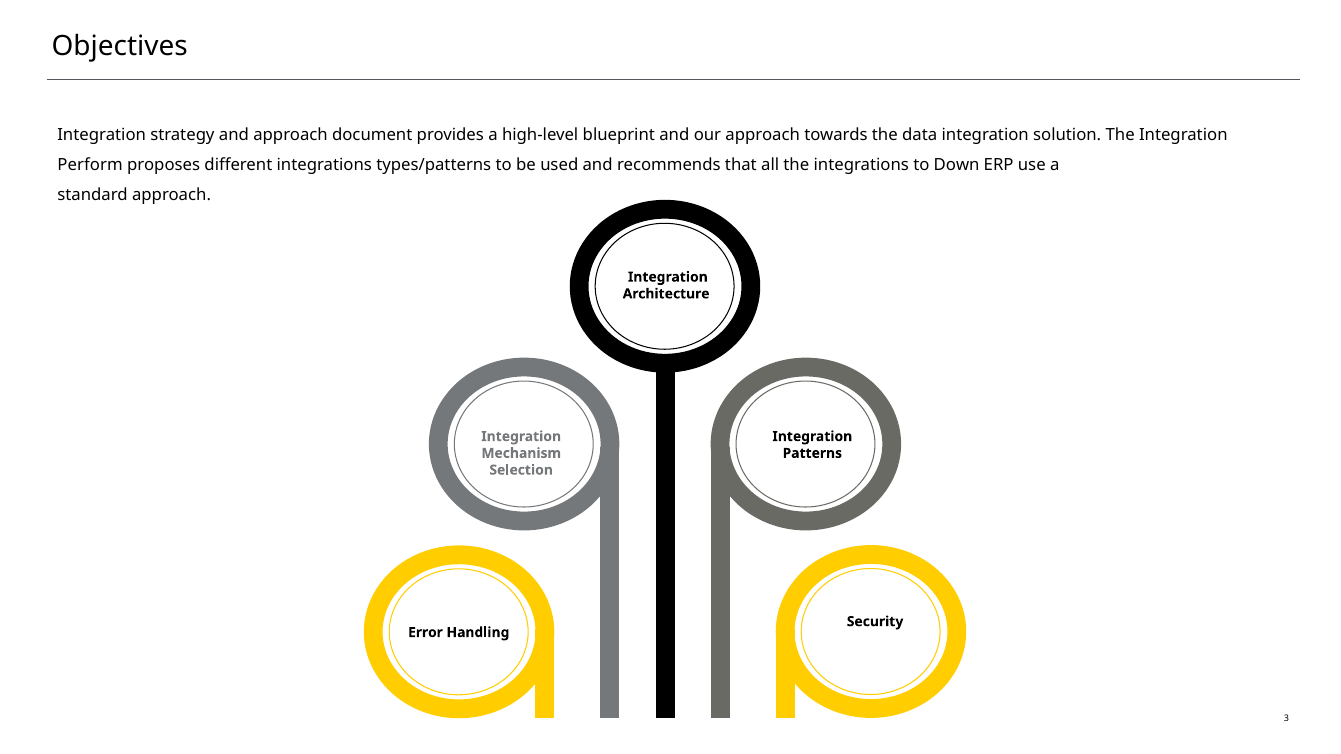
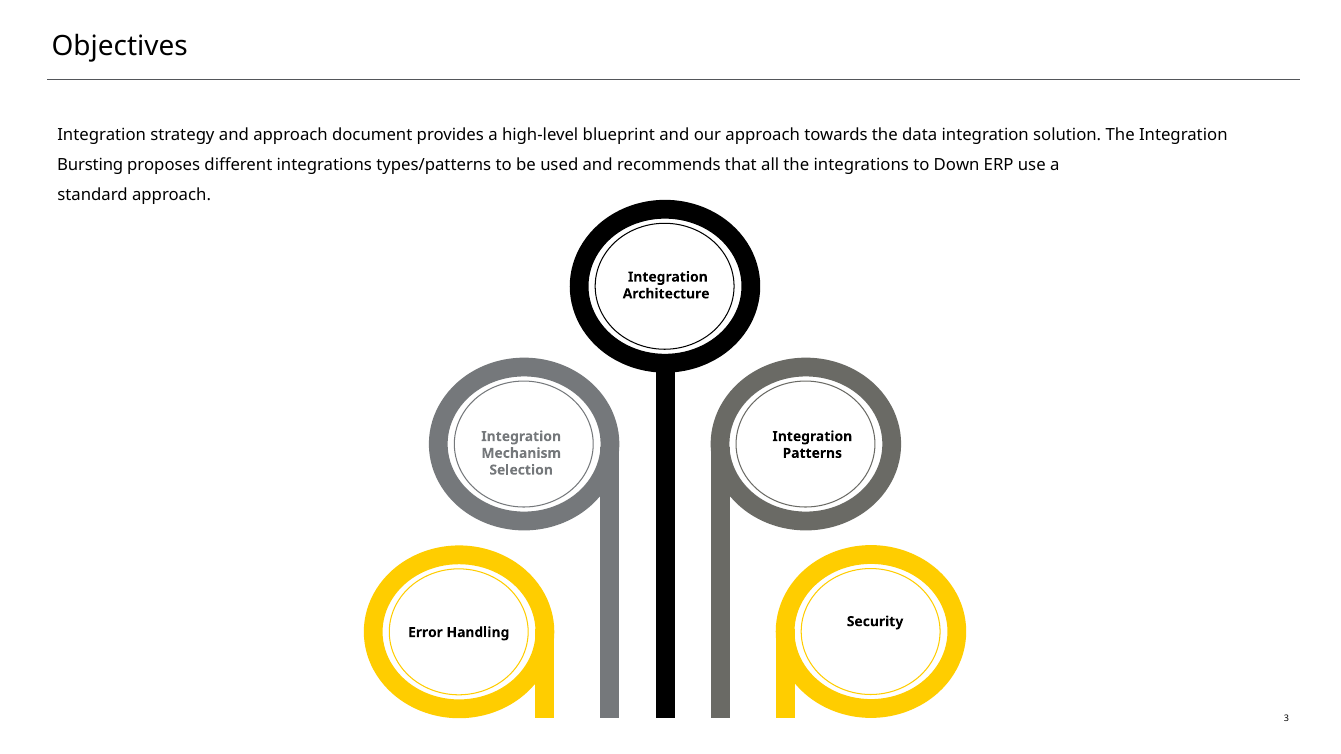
Perform: Perform -> Bursting
